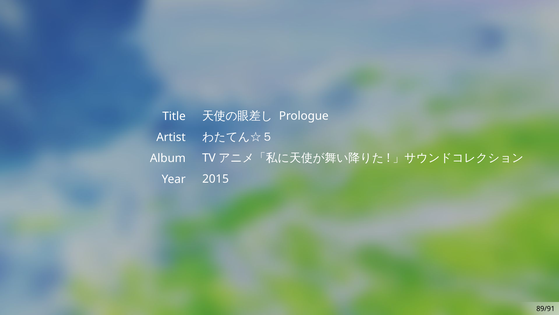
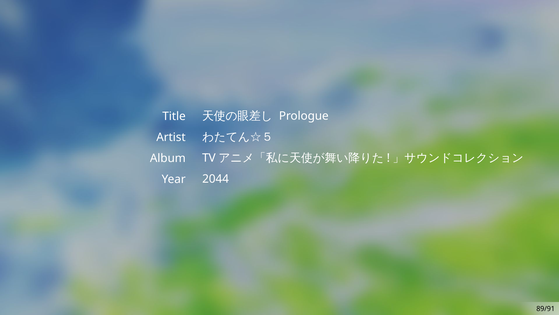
2015: 2015 -> 2044
